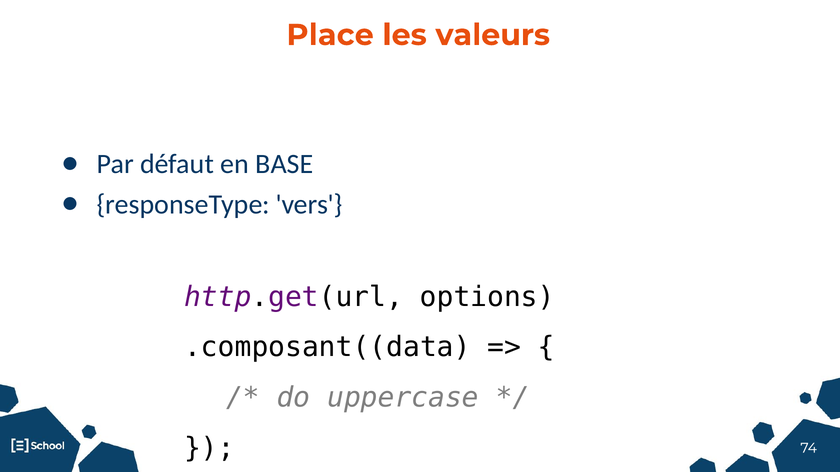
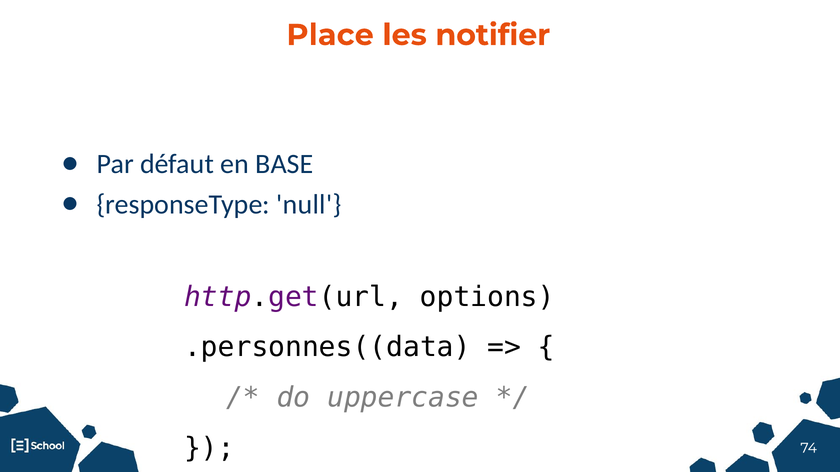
valeurs: valeurs -> notifier
vers: vers -> null
.composant((data: .composant((data -> .personnes((data
